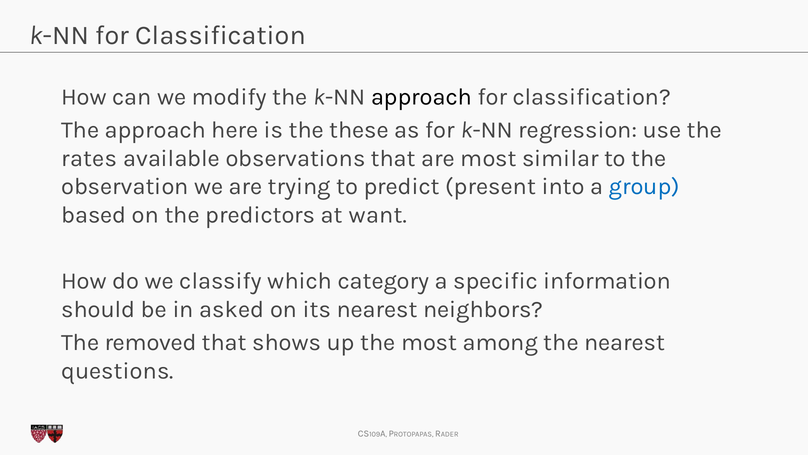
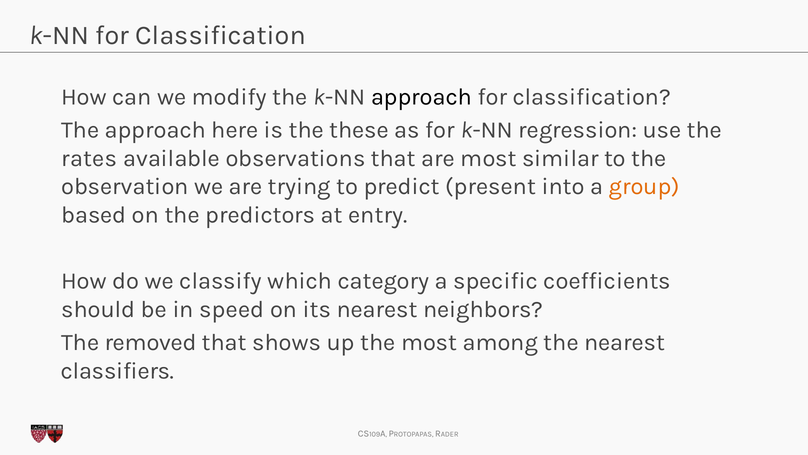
group colour: blue -> orange
want: want -> entry
information: information -> coefficients
asked: asked -> speed
questions: questions -> classifiers
